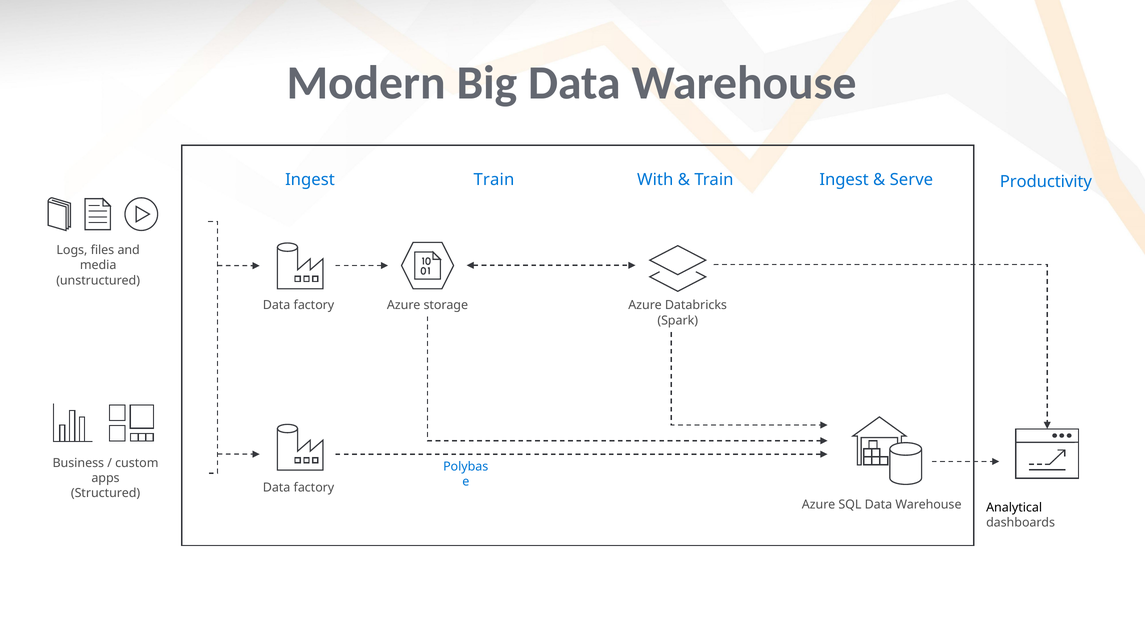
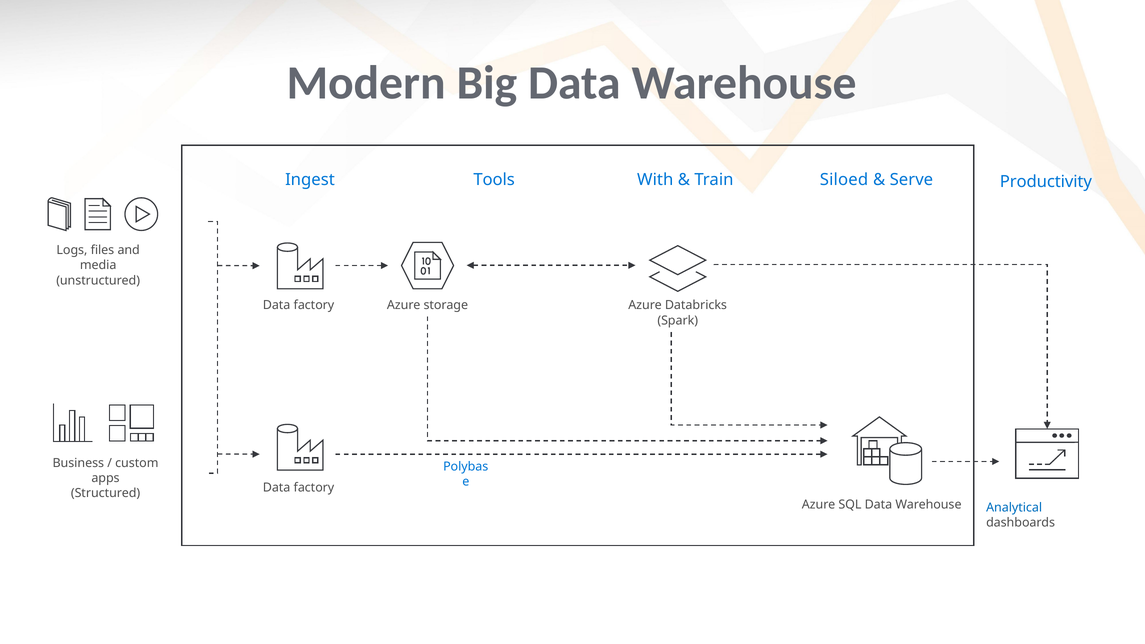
Train at (494, 180): Train -> Tools
Ingest at (844, 180): Ingest -> Siloed
Analytical colour: black -> blue
